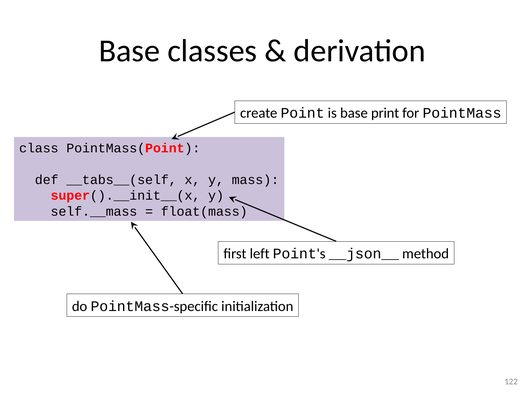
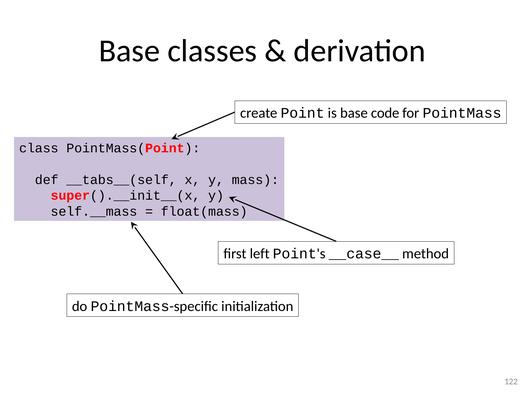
print: print -> code
__json__: __json__ -> __case__
